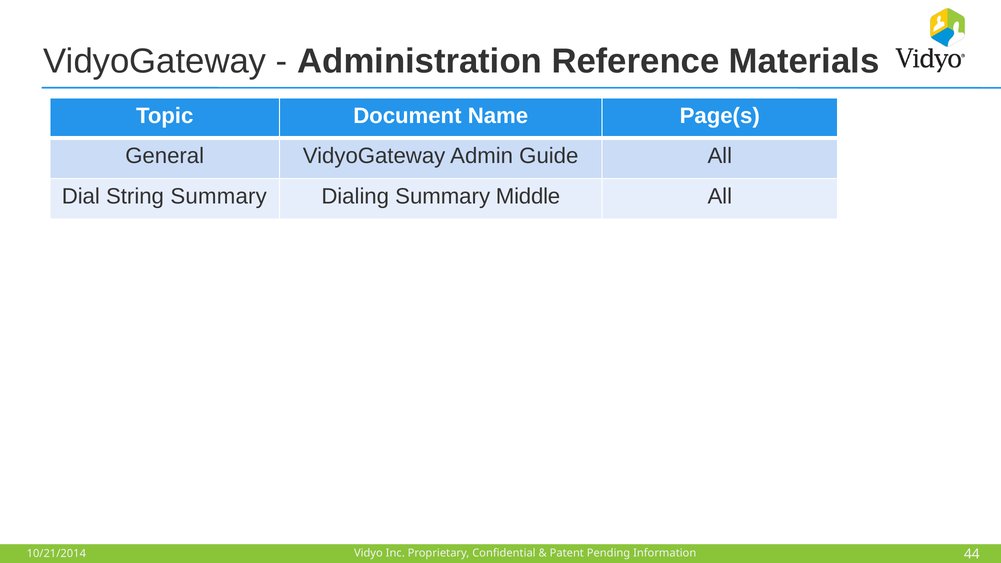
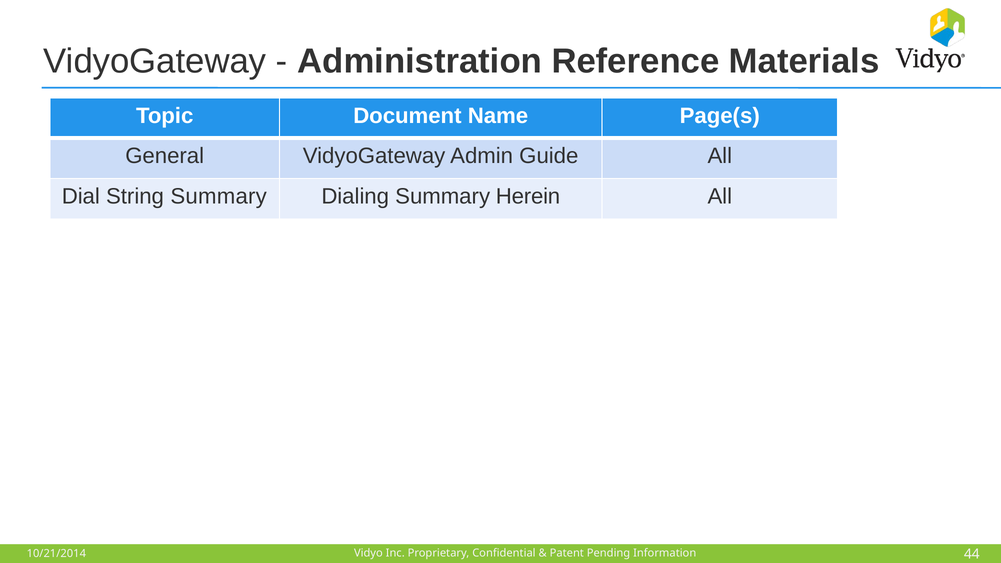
Middle: Middle -> Herein
